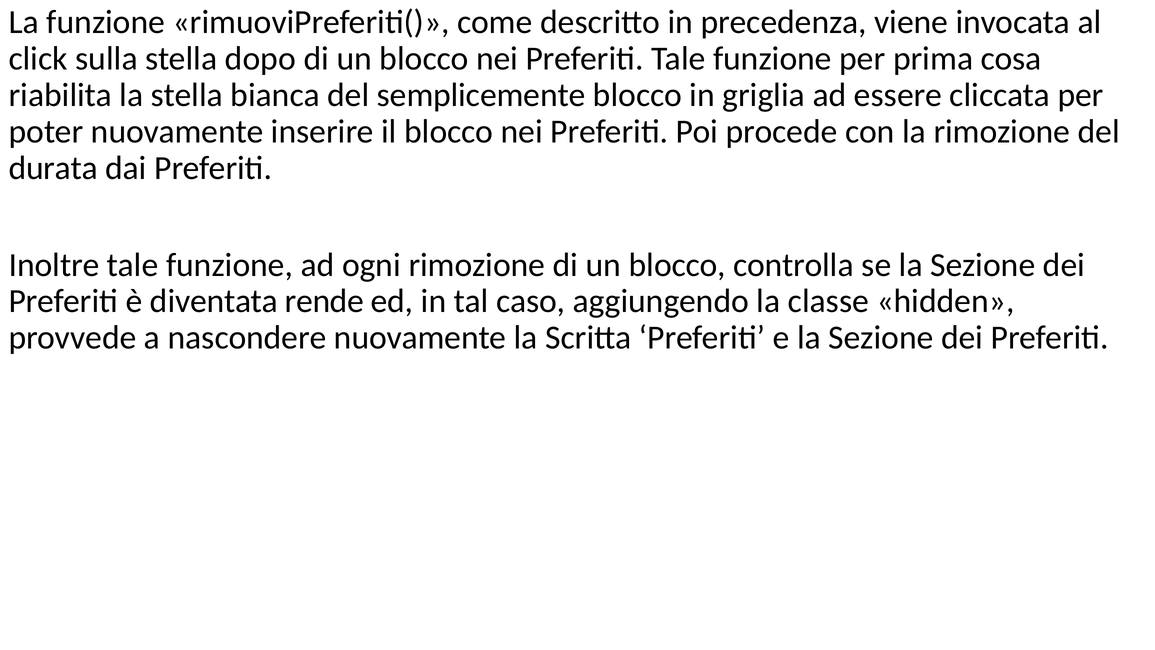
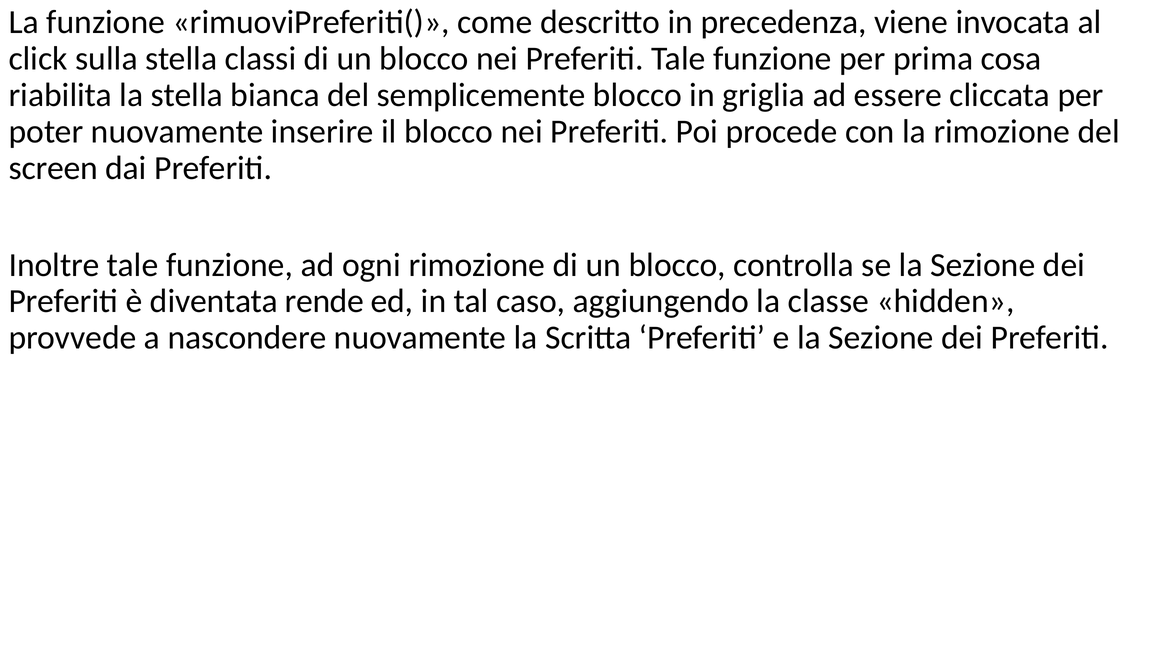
dopo: dopo -> classi
durata: durata -> screen
